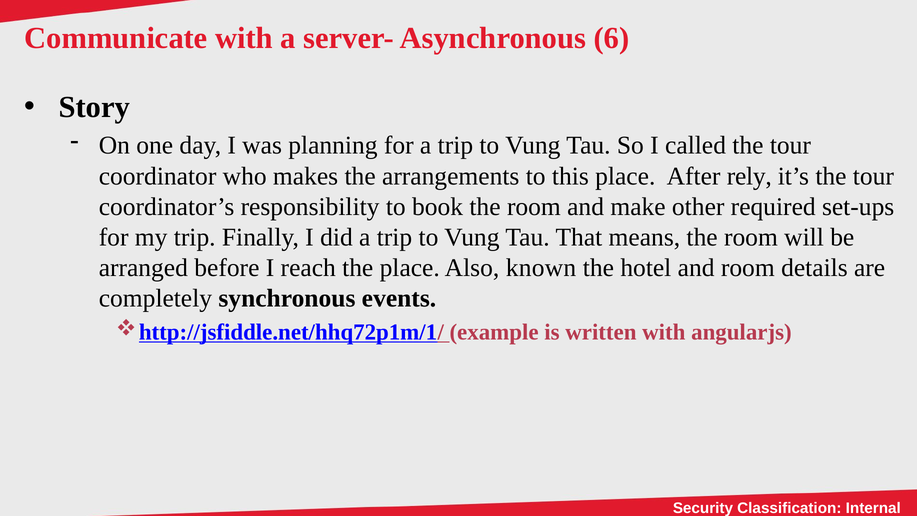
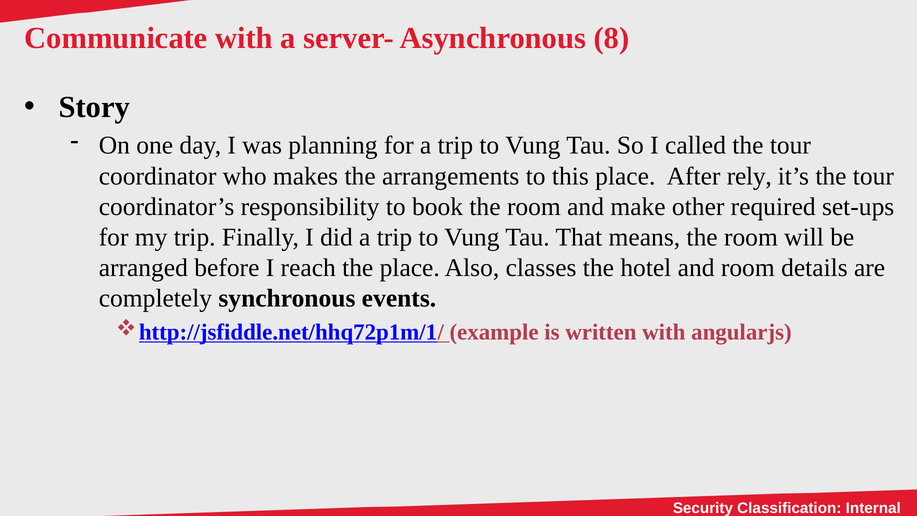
6: 6 -> 8
known: known -> classes
